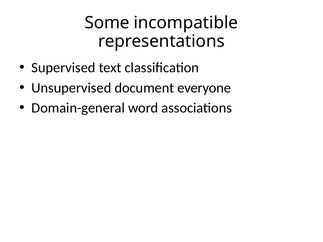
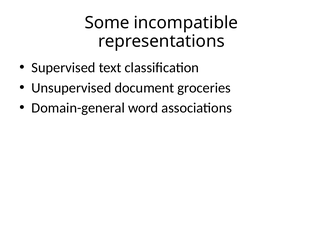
everyone: everyone -> groceries
